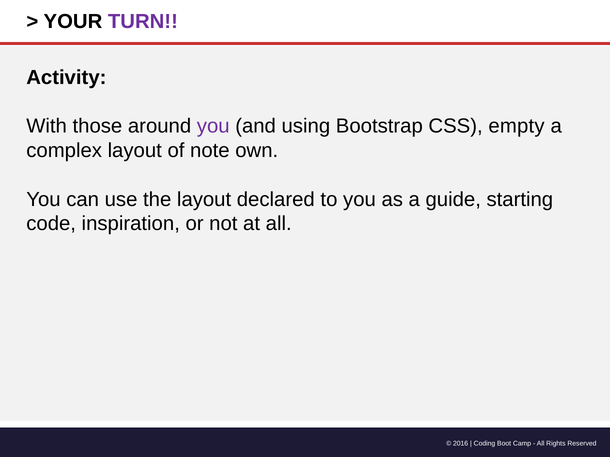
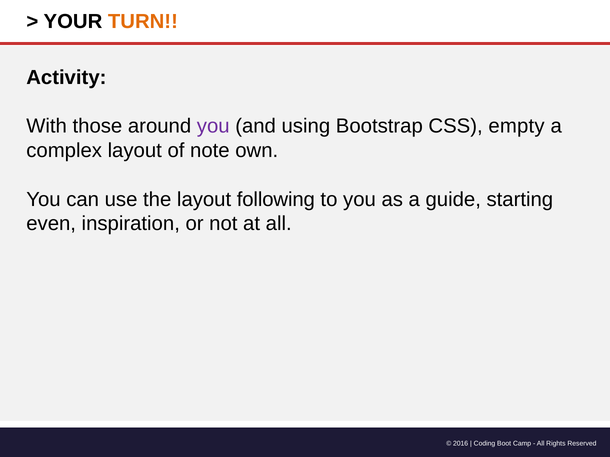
TURN colour: purple -> orange
declared: declared -> following
code: code -> even
